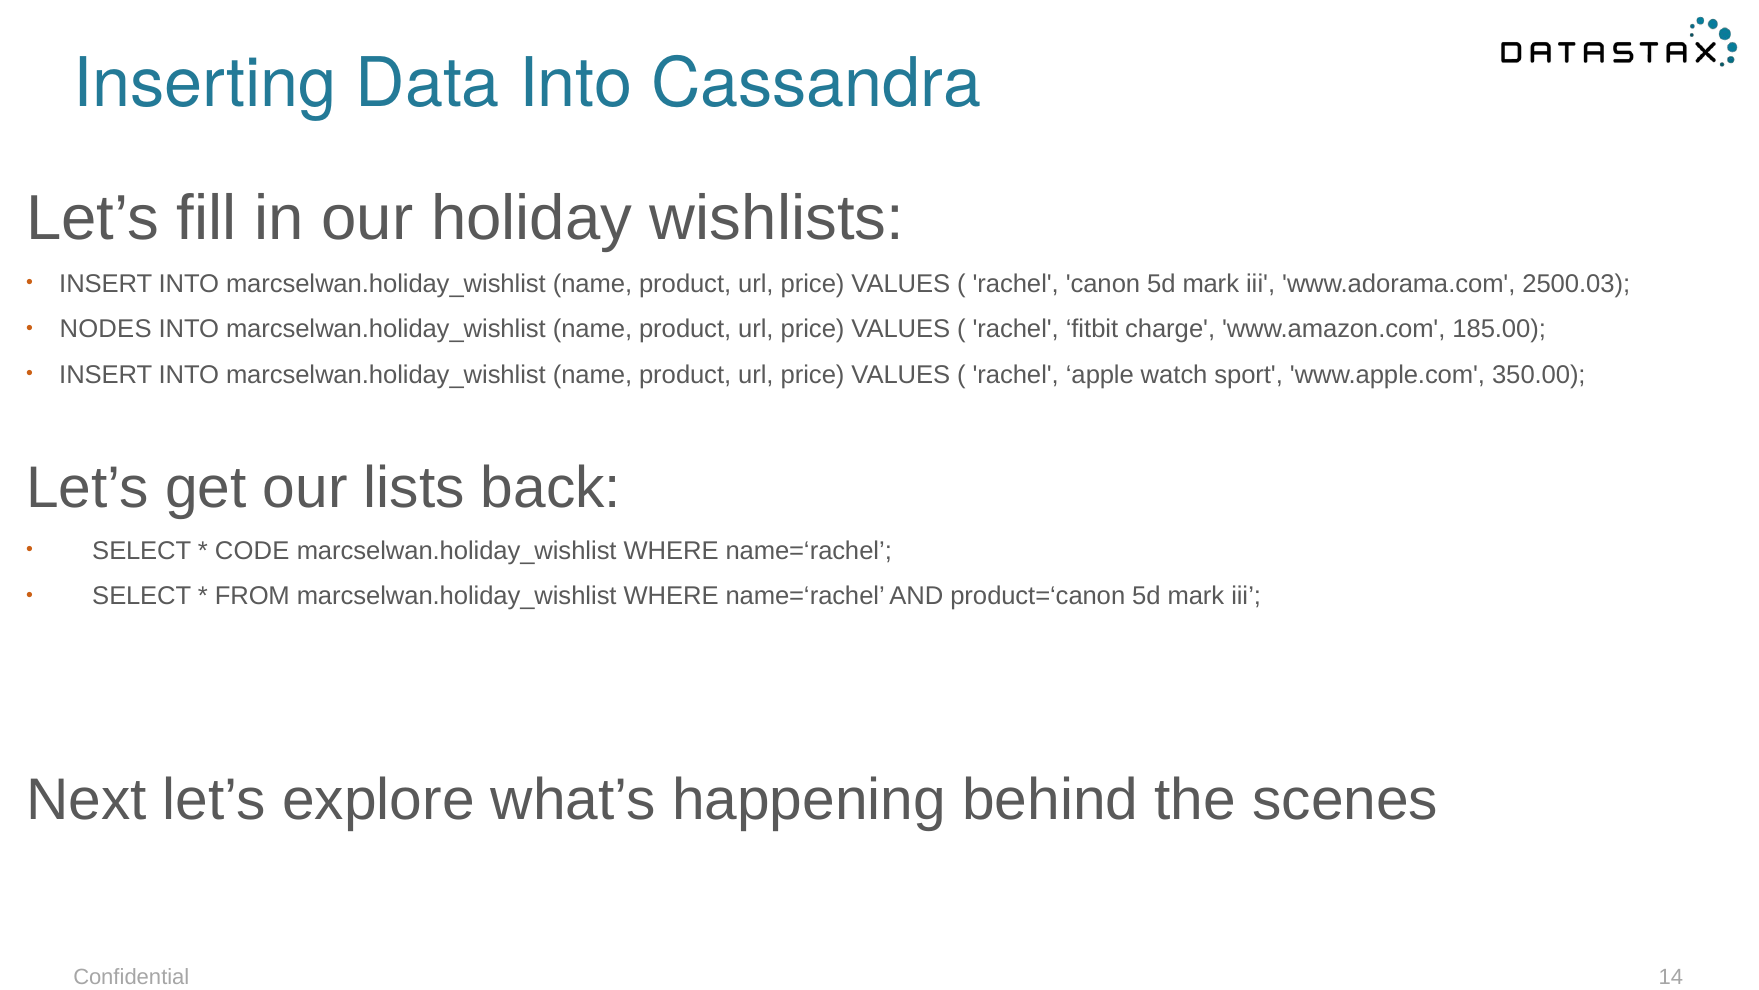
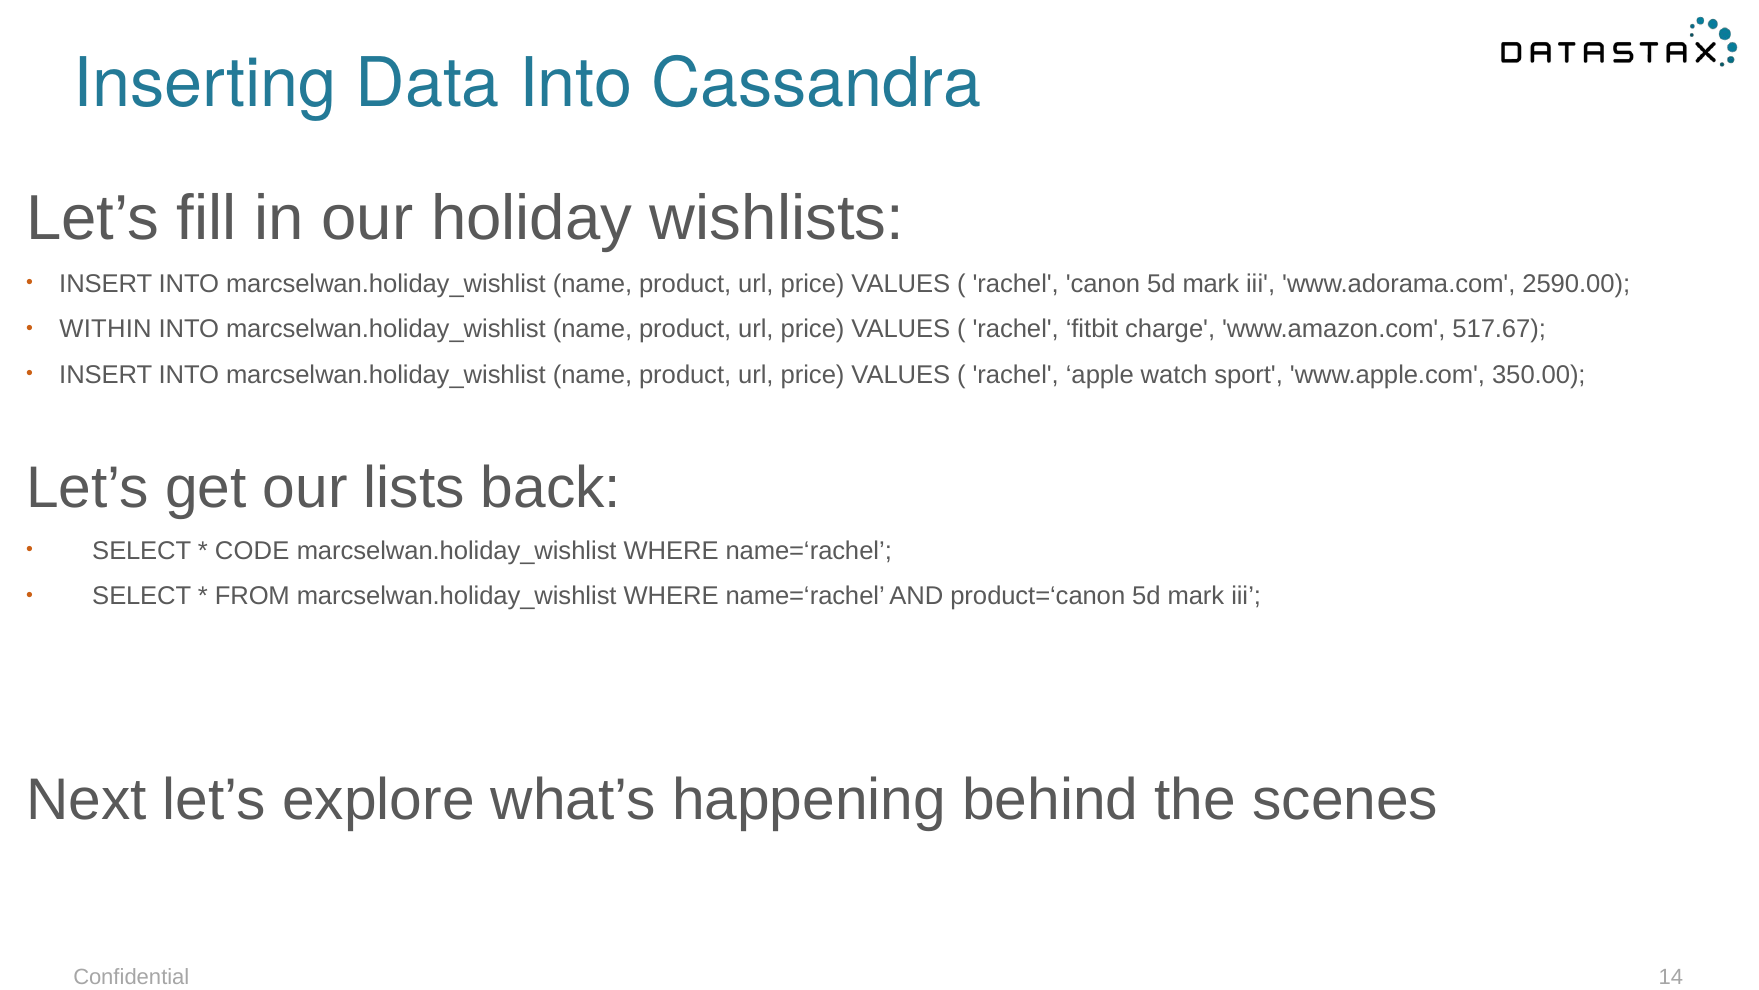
2500.03: 2500.03 -> 2590.00
NODES: NODES -> WITHIN
185.00: 185.00 -> 517.67
